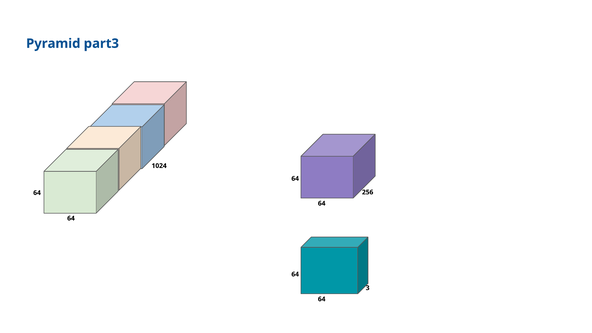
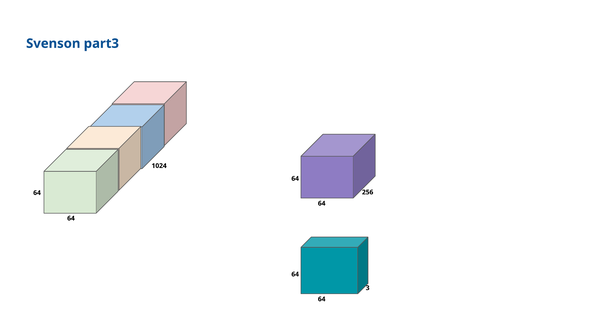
Pyramid: Pyramid -> Svenson
